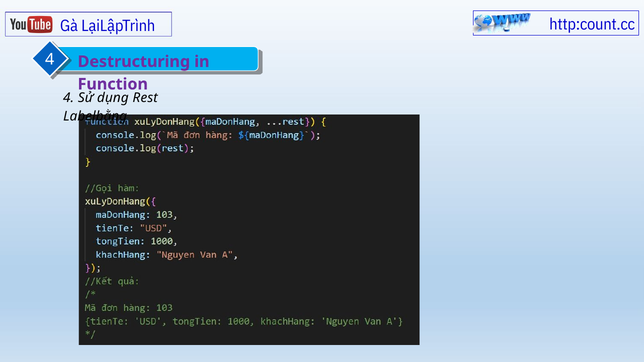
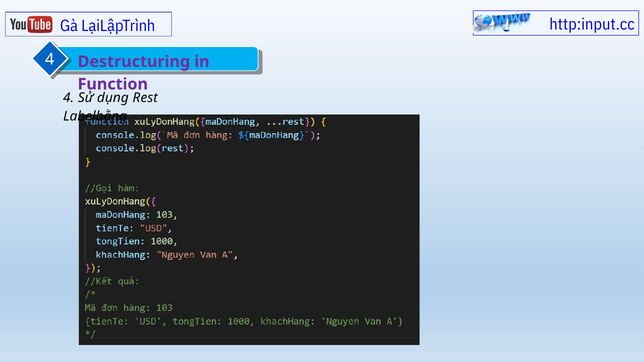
http:count.cc: http:count.cc -> http:input.cc
